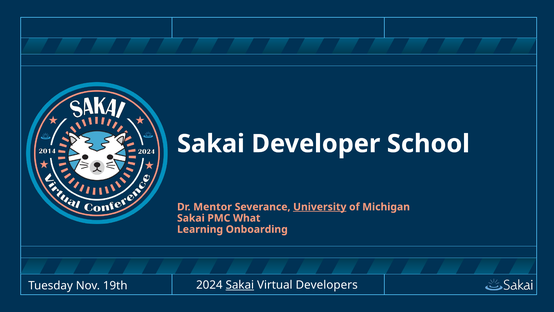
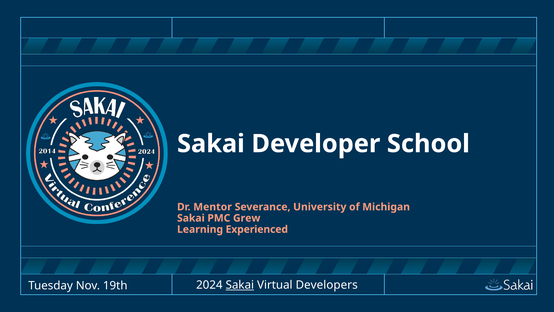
University underline: present -> none
What: What -> Grew
Onboarding: Onboarding -> Experienced
